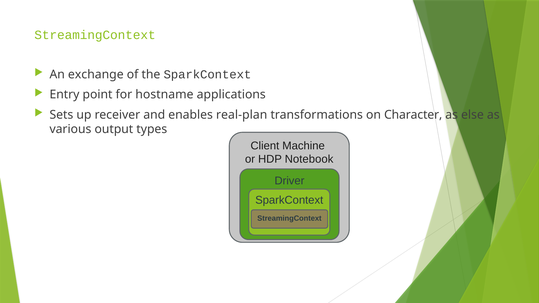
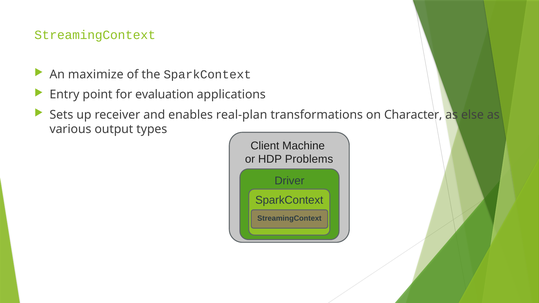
exchange: exchange -> maximize
hostname: hostname -> evaluation
Notebook: Notebook -> Problems
